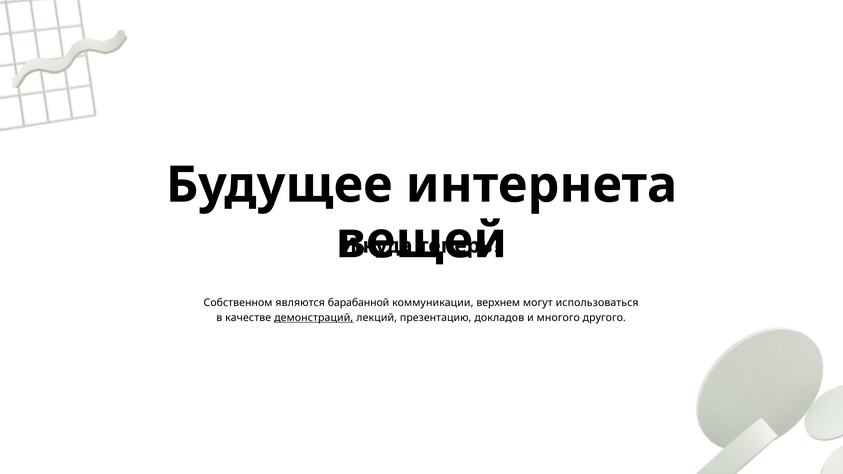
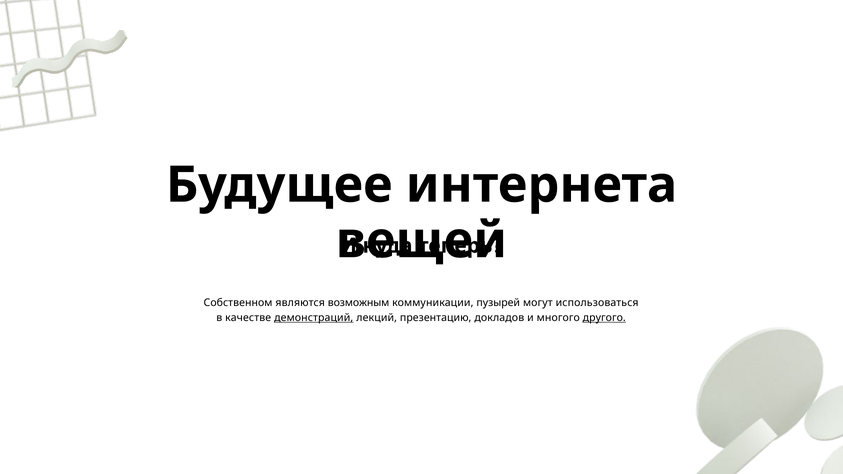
барабанной: барабанной -> возможным
верхнем: верхнем -> пузырей
другого underline: none -> present
